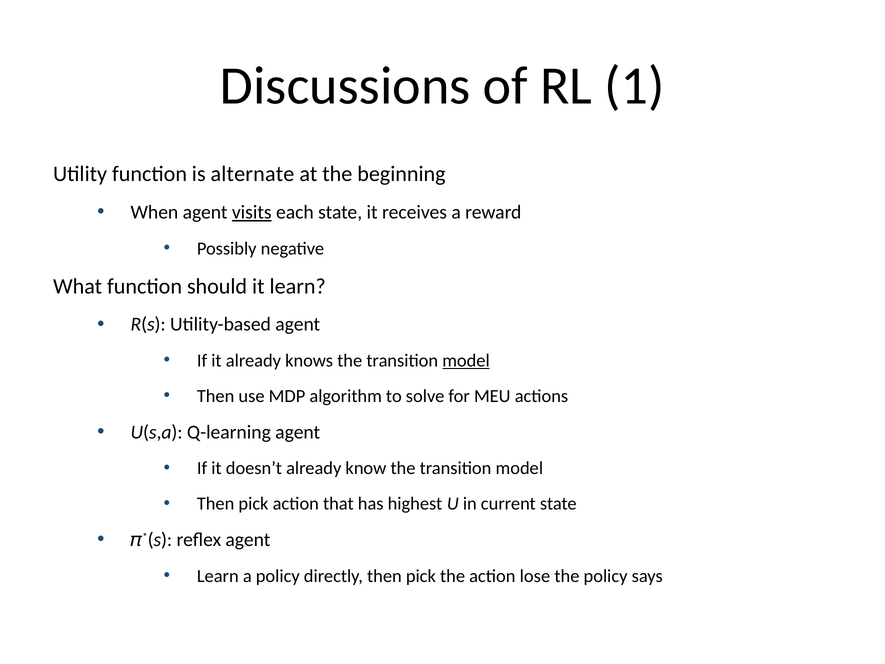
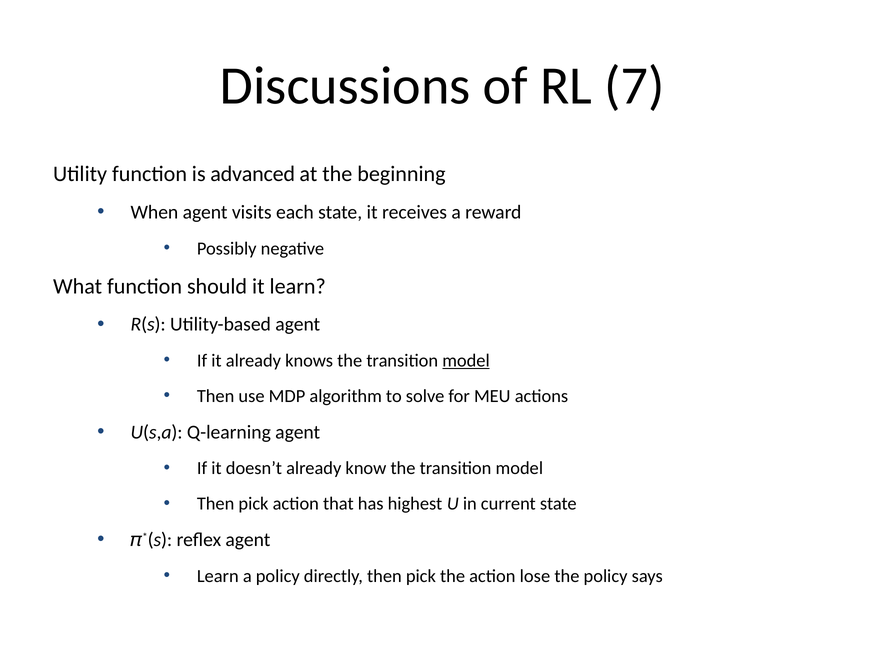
1: 1 -> 7
alternate: alternate -> advanced
visits underline: present -> none
